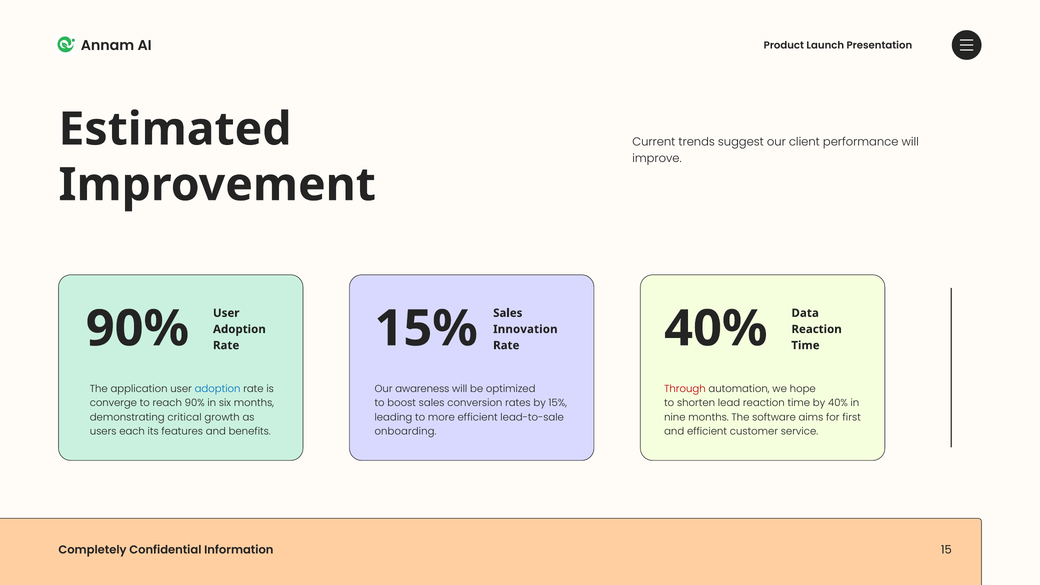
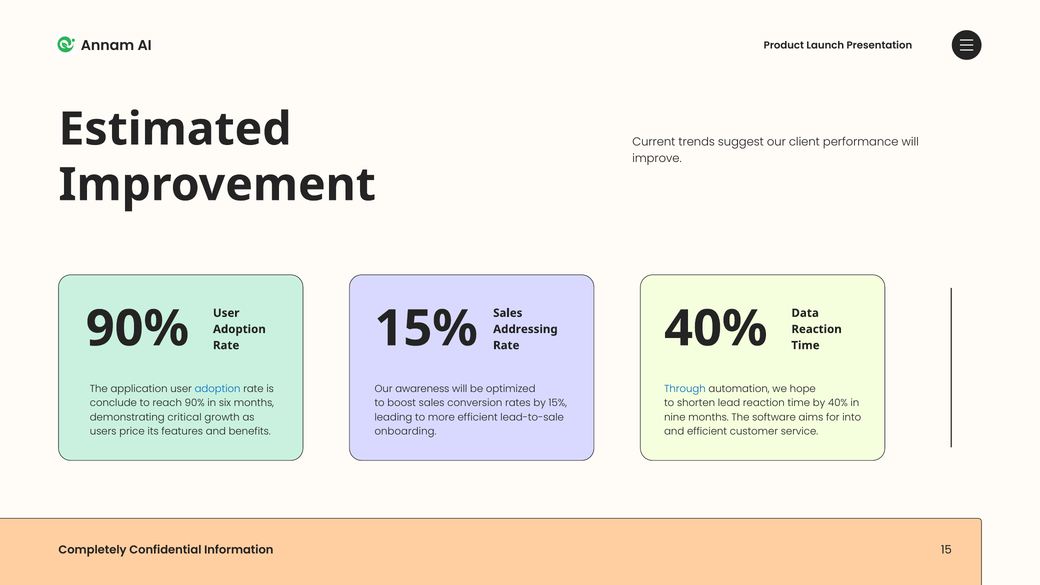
Innovation: Innovation -> Addressing
Through colour: red -> blue
converge: converge -> conclude
first: first -> into
each: each -> price
